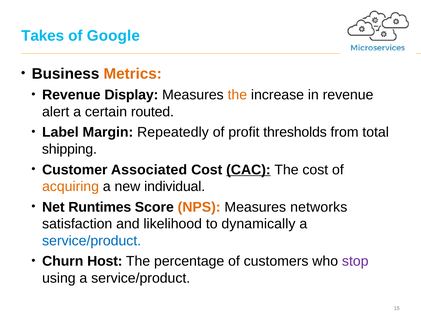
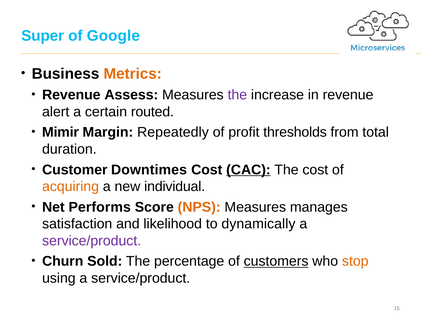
Takes: Takes -> Super
Display: Display -> Assess
the at (237, 95) colour: orange -> purple
Label: Label -> Mimir
shipping: shipping -> duration
Associated: Associated -> Downtimes
Runtimes: Runtimes -> Performs
networks: networks -> manages
service/product at (92, 241) colour: blue -> purple
Host: Host -> Sold
customers underline: none -> present
stop colour: purple -> orange
